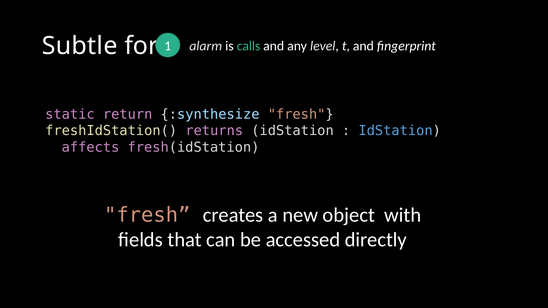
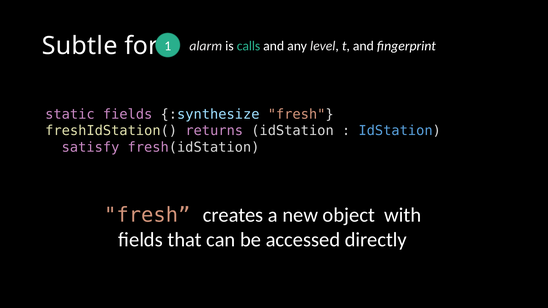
static return: return -> fields
affects: affects -> satisfy
